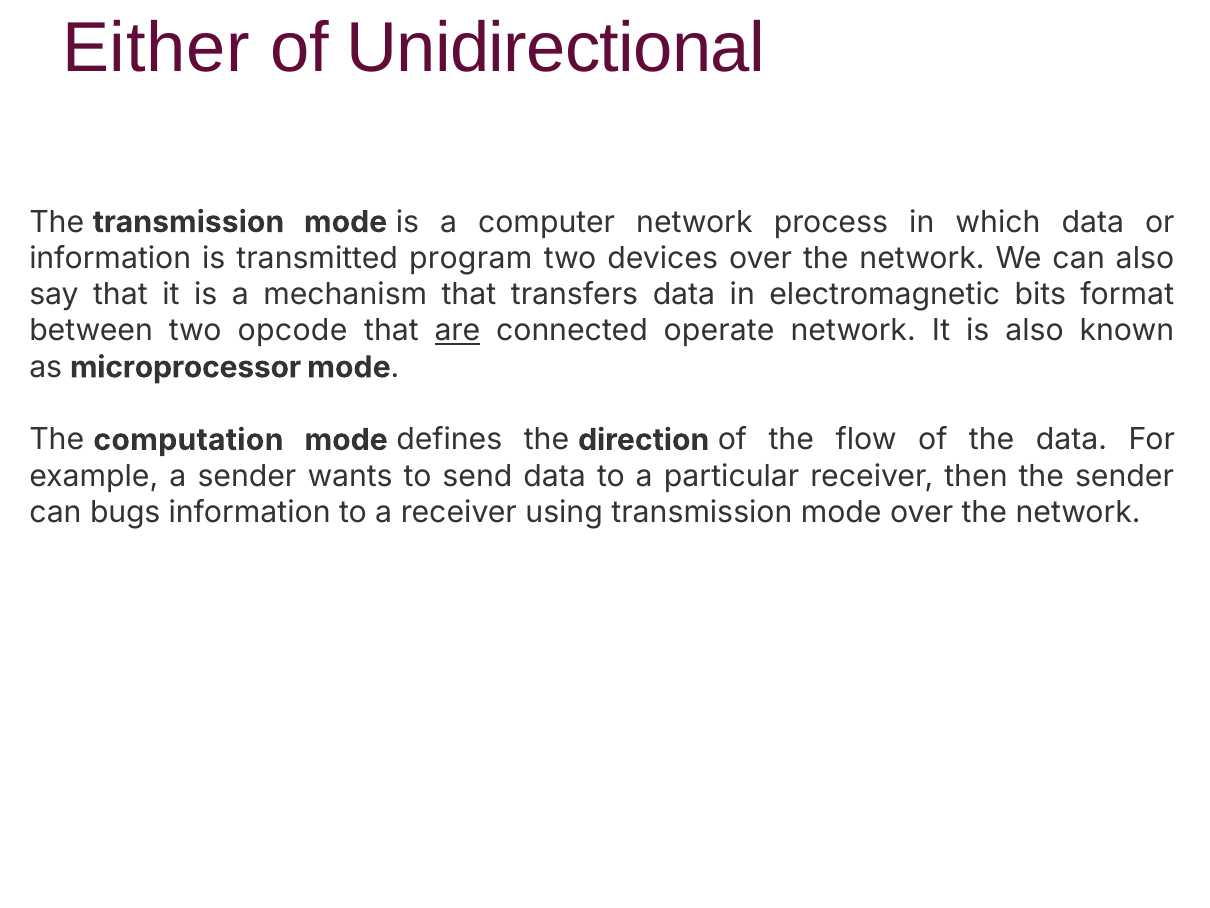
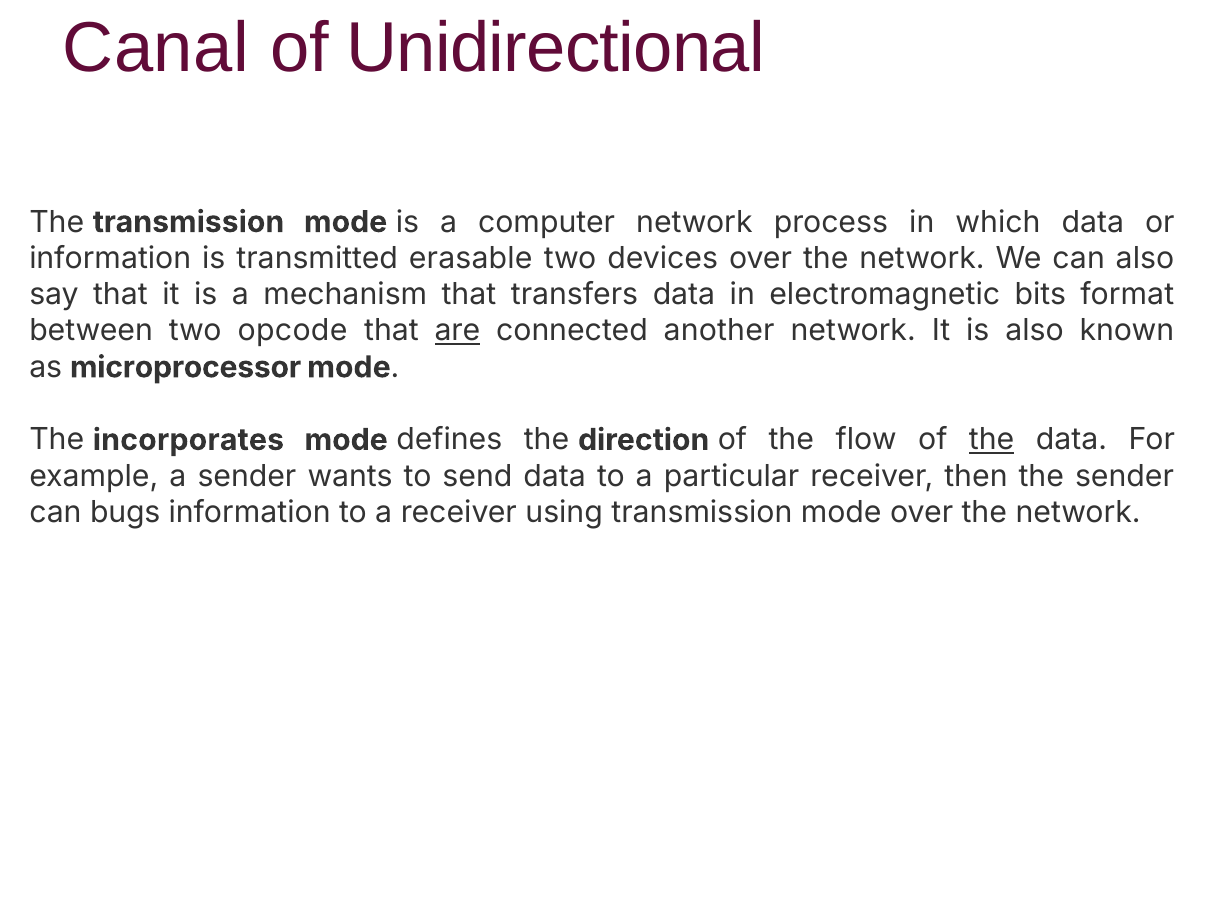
Either: Either -> Canal
program: program -> erasable
operate: operate -> another
computation: computation -> incorporates
the at (992, 440) underline: none -> present
